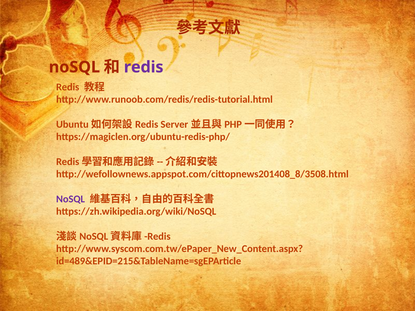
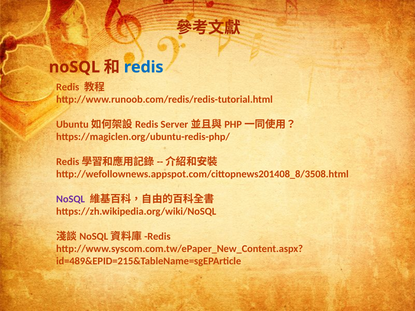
redis at (144, 67) colour: purple -> blue
